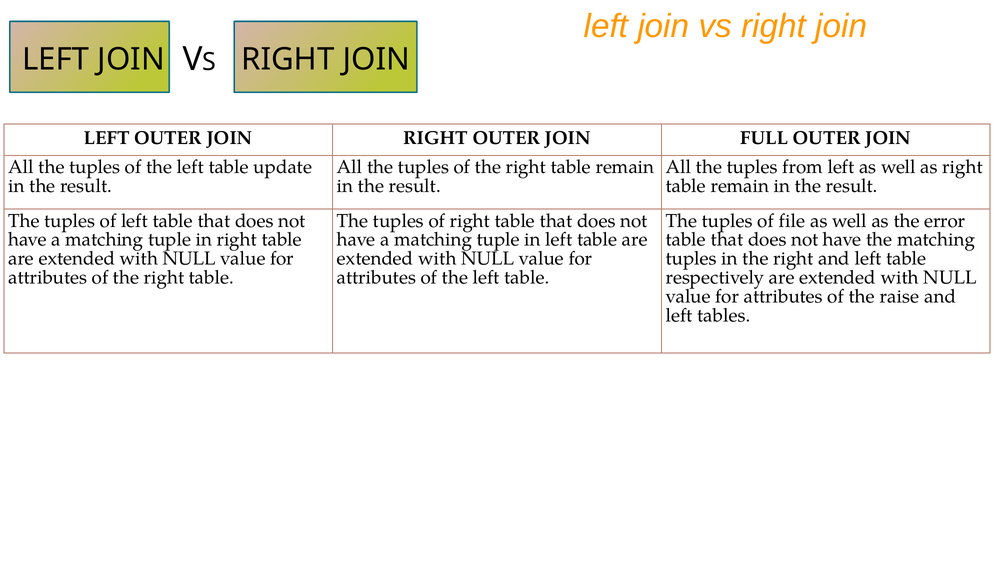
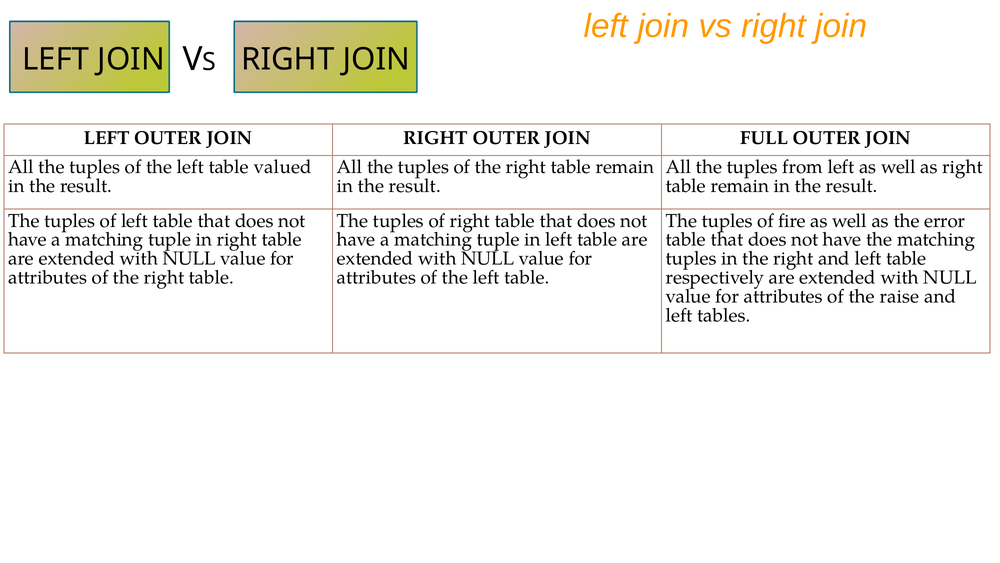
update: update -> valued
file: file -> fire
